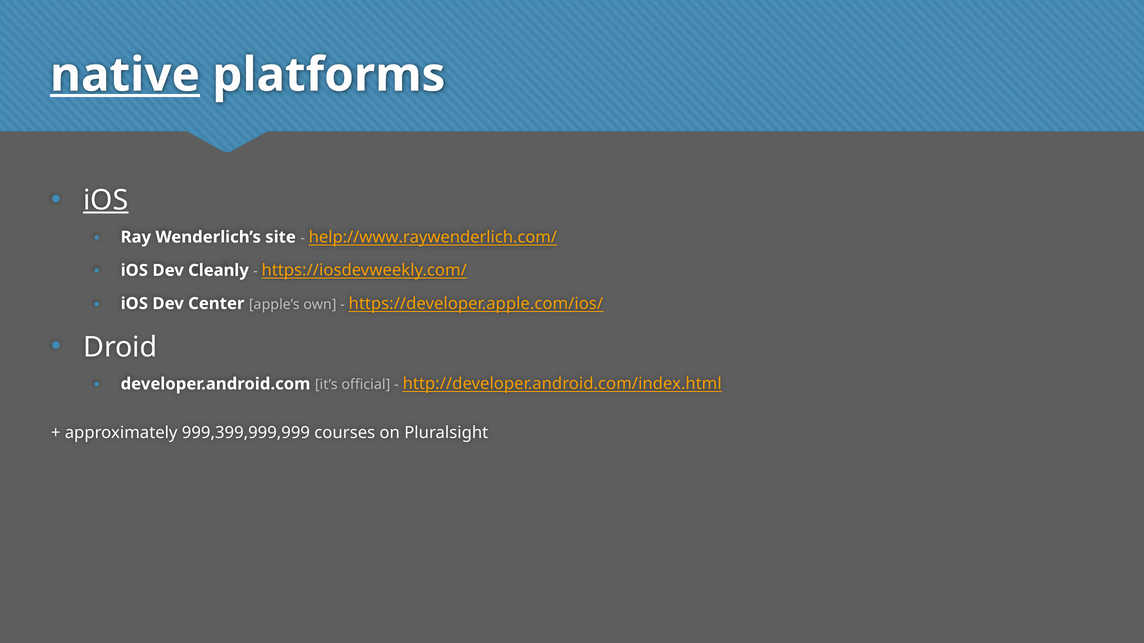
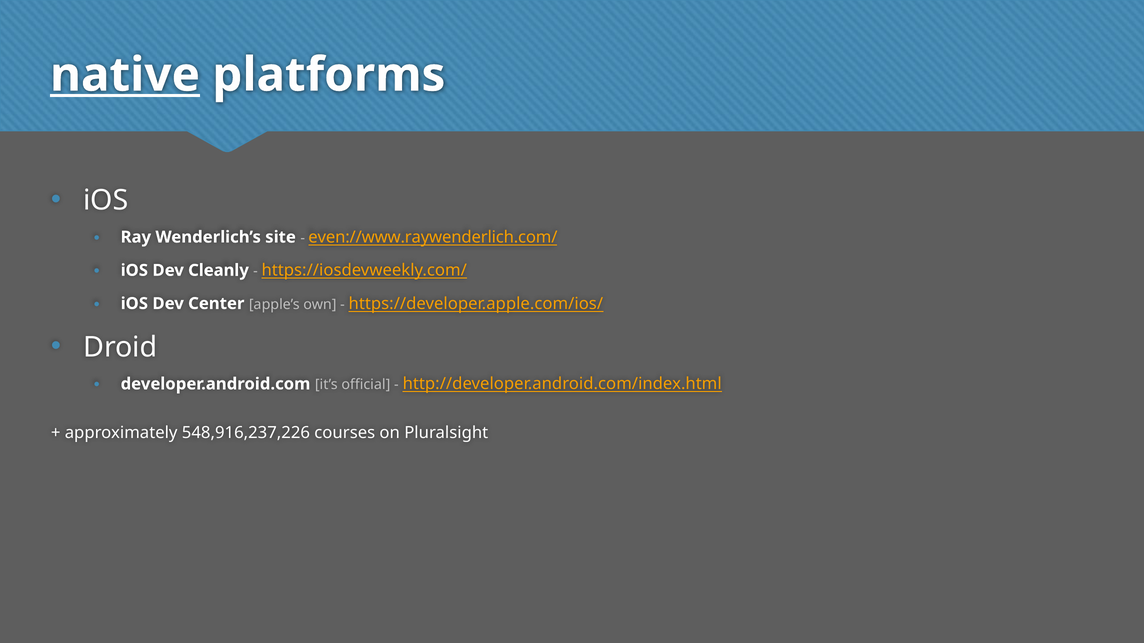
iOS at (106, 200) underline: present -> none
help://www.raywenderlich.com/: help://www.raywenderlich.com/ -> even://www.raywenderlich.com/
999,399,999,999: 999,399,999,999 -> 548,916,237,226
